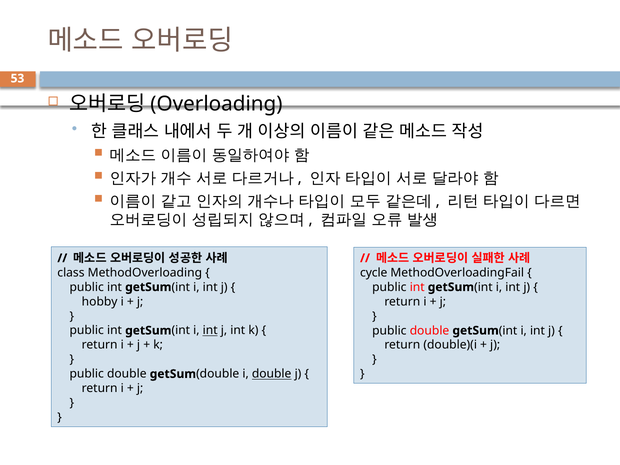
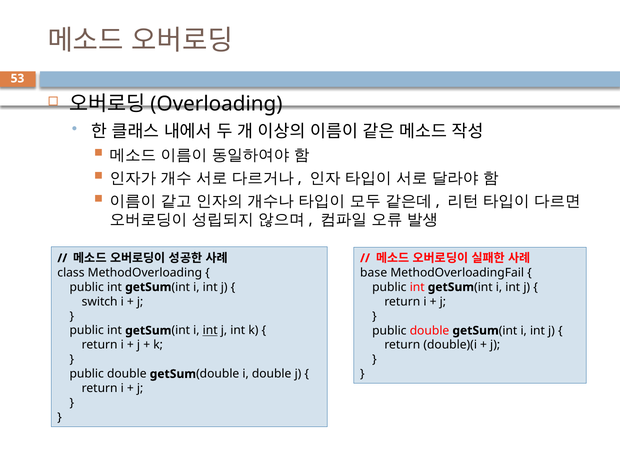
cycle: cycle -> base
hobby: hobby -> switch
double at (272, 374) underline: present -> none
